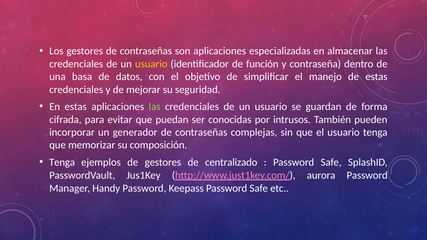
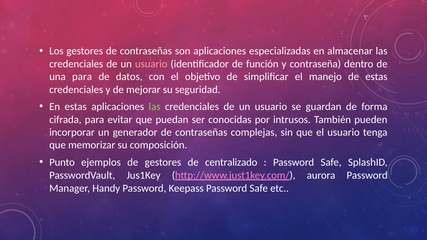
usuario at (151, 64) colour: yellow -> pink
una basa: basa -> para
Tenga at (62, 162): Tenga -> Punto
